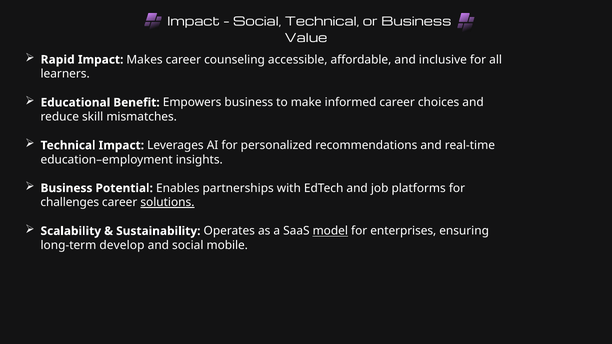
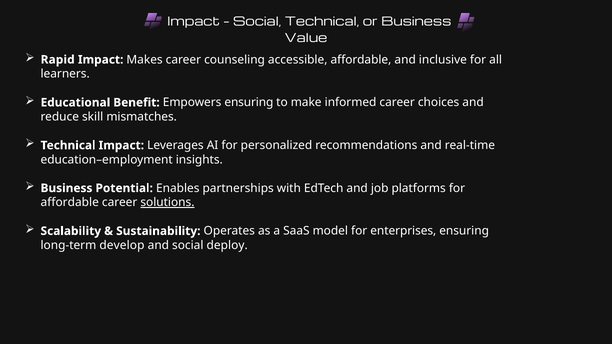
Empowers business: business -> ensuring
challenges at (70, 203): challenges -> affordable
model underline: present -> none
mobile: mobile -> deploy
